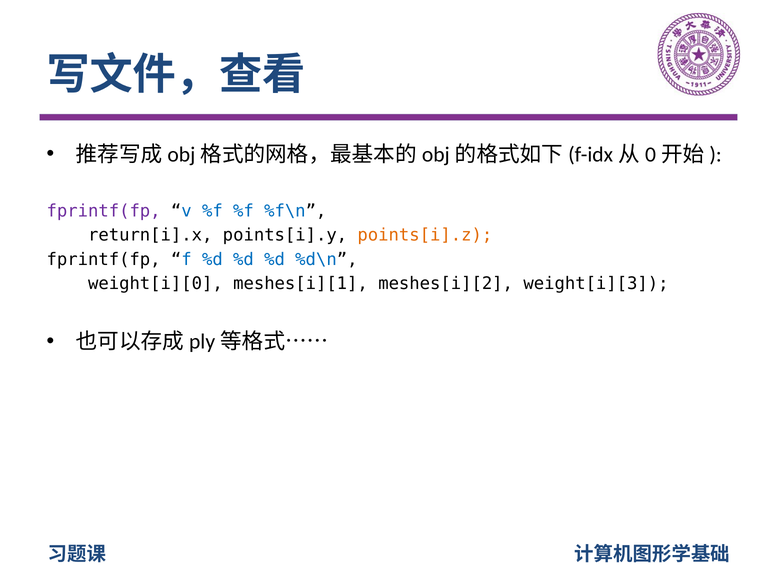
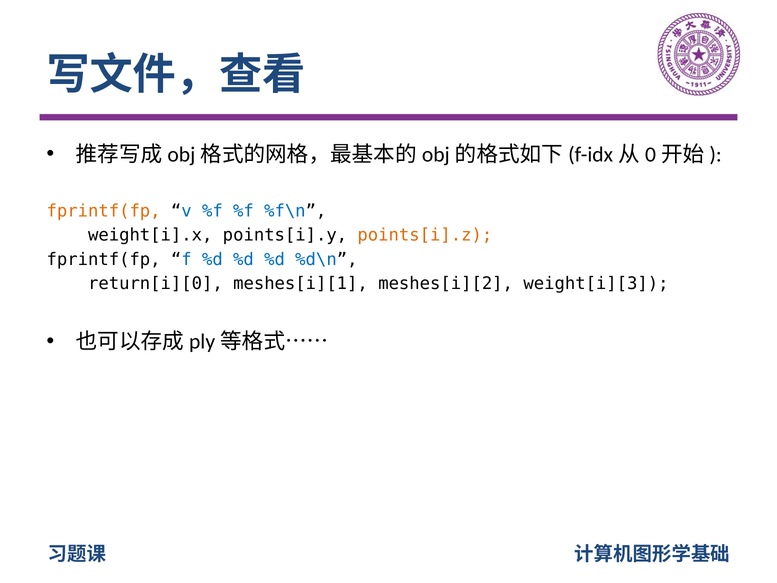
fprintf(fp at (104, 211) colour: purple -> orange
return[i].x: return[i].x -> weight[i].x
weight[i][0: weight[i][0 -> return[i][0
